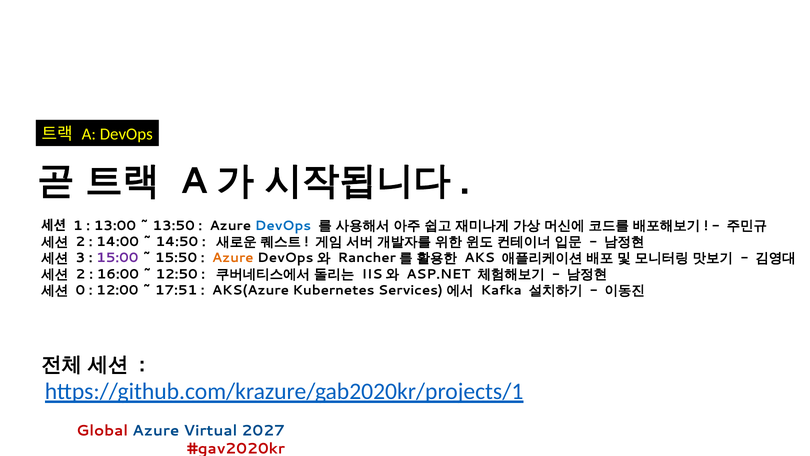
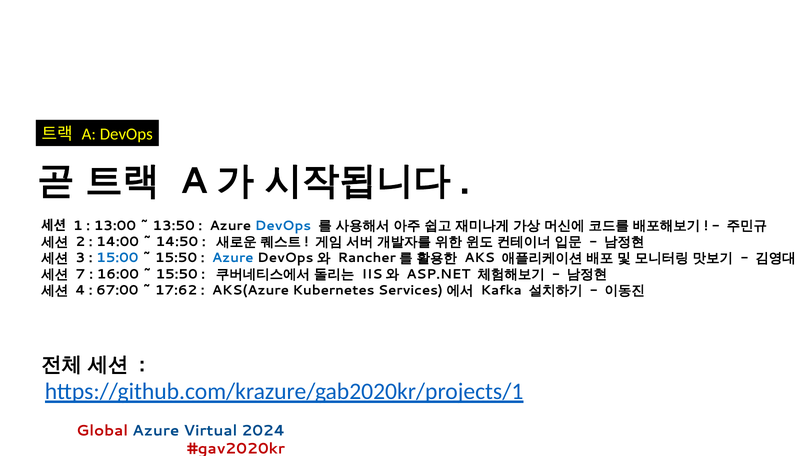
15:00 colour: purple -> blue
Azure at (233, 258) colour: orange -> blue
2 at (81, 274): 2 -> 7
12:50 at (177, 274): 12:50 -> 15:50
0: 0 -> 4
12:00: 12:00 -> 67:00
17:51: 17:51 -> 17:62
2027: 2027 -> 2024
